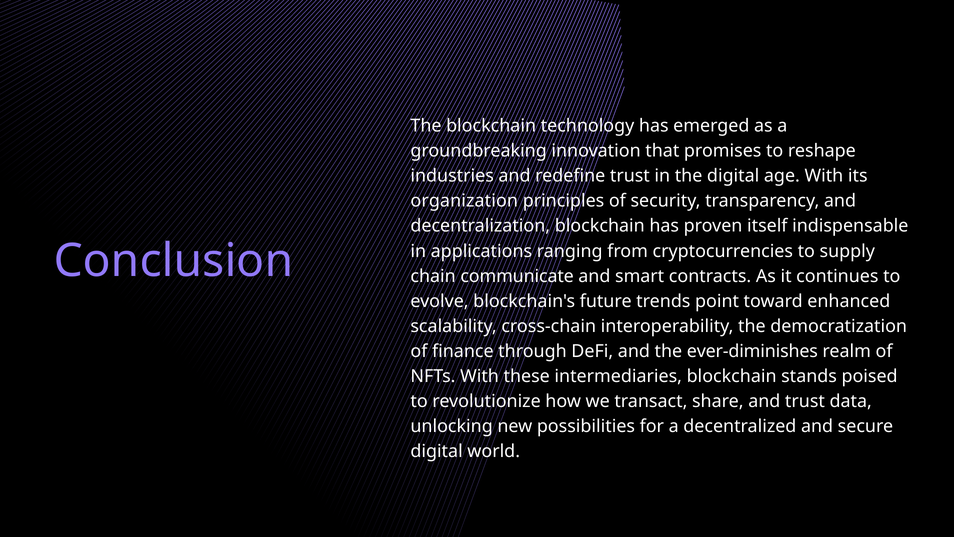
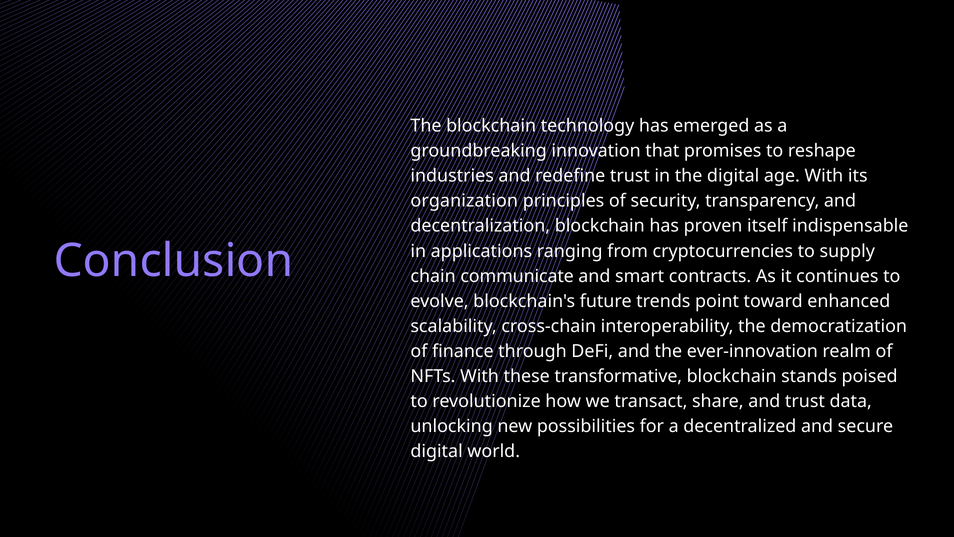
ever-diminishes: ever-diminishes -> ever-innovation
intermediaries: intermediaries -> transformative
